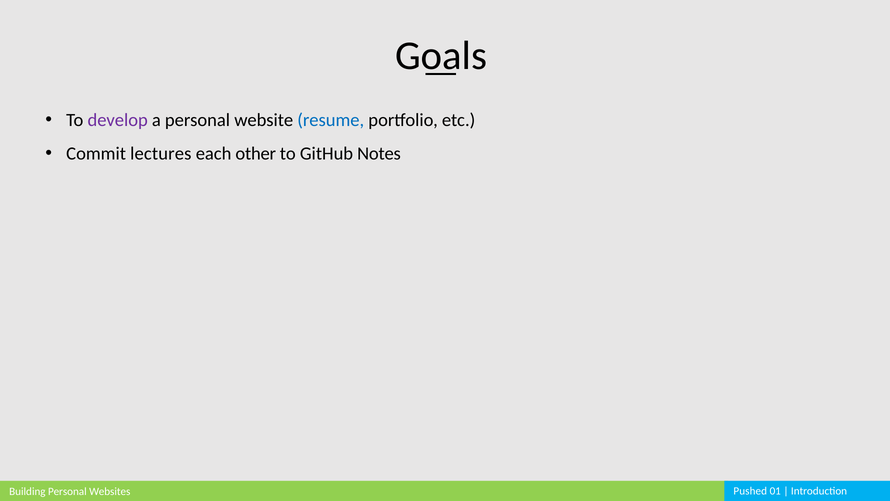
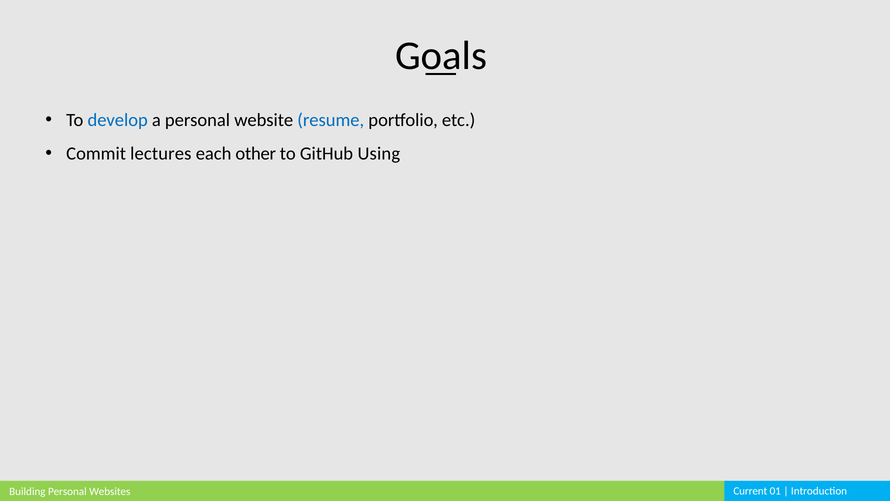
develop colour: purple -> blue
Notes: Notes -> Using
Pushed: Pushed -> Current
